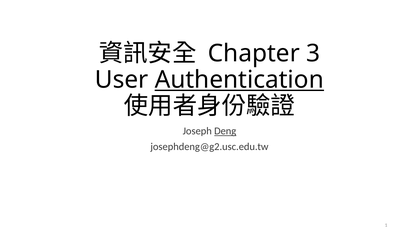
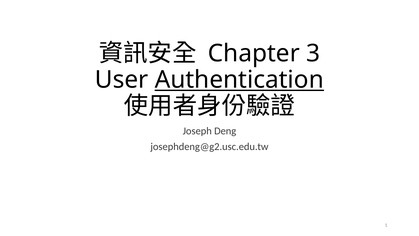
Deng underline: present -> none
